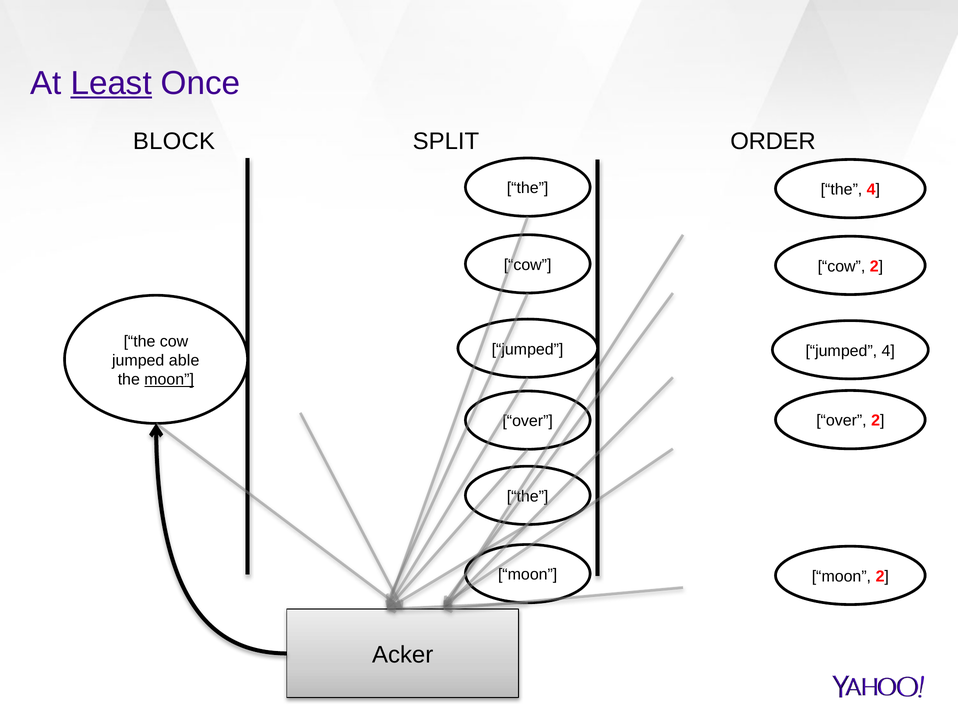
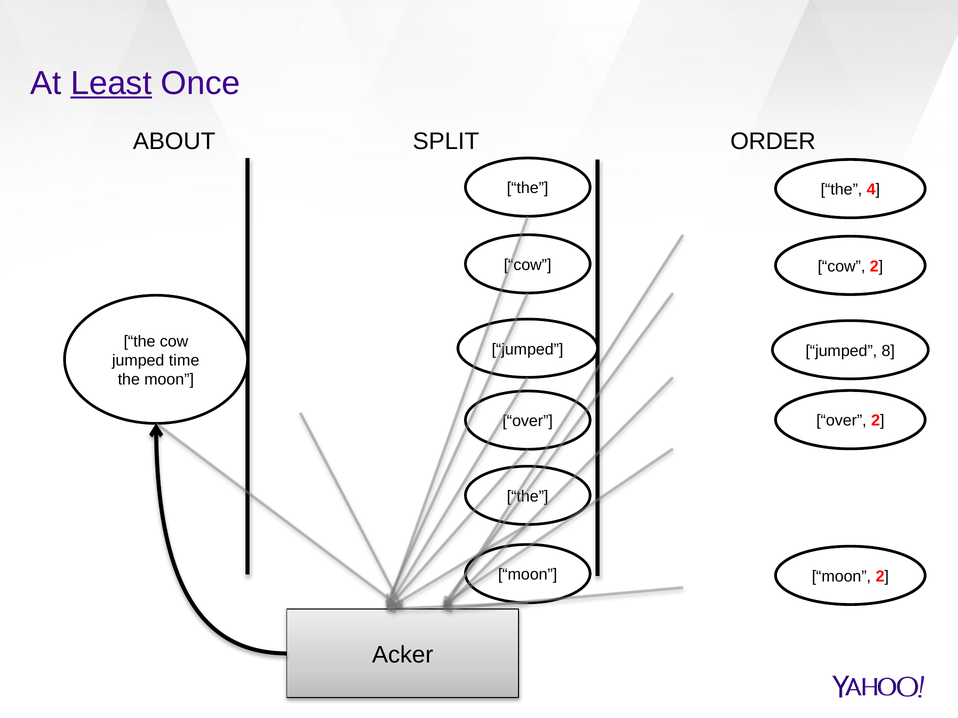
BLOCK: BLOCK -> ABOUT
jumped 4: 4 -> 8
able: able -> time
moon at (169, 380) underline: present -> none
